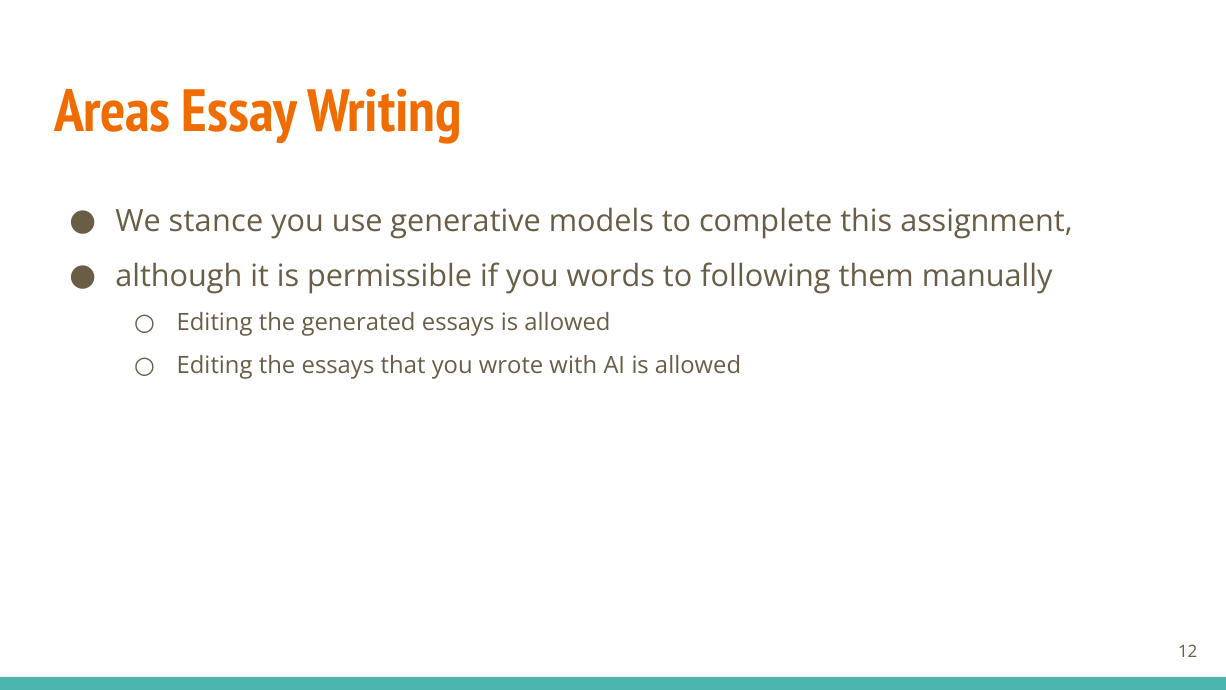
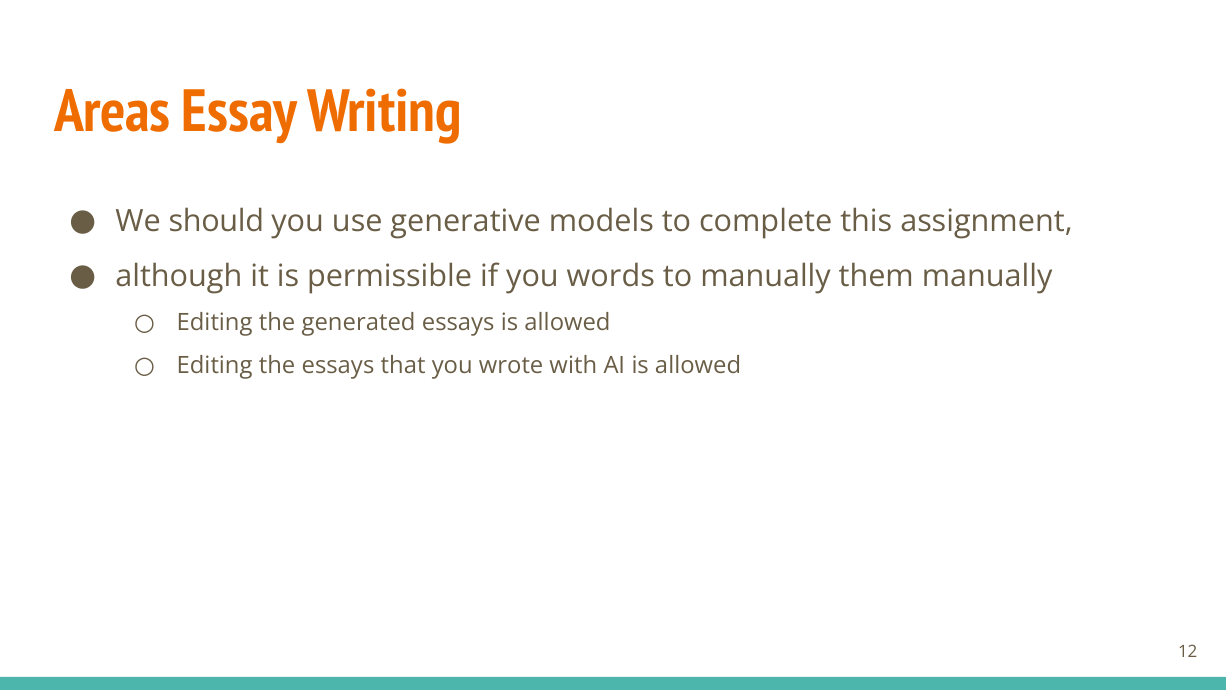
stance: stance -> should
to following: following -> manually
